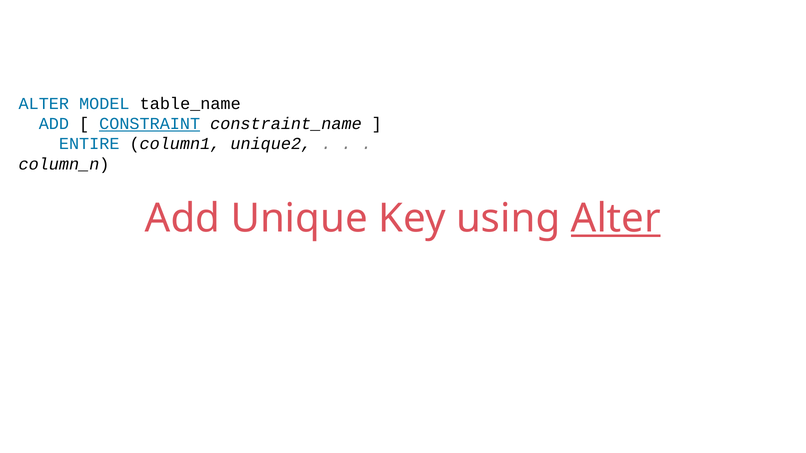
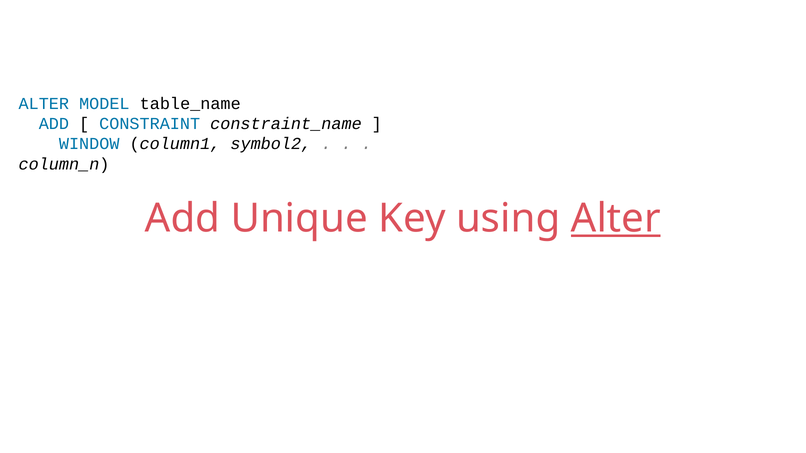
CONSTRAINT underline: present -> none
ENTIRE: ENTIRE -> WINDOW
unique2: unique2 -> symbol2
